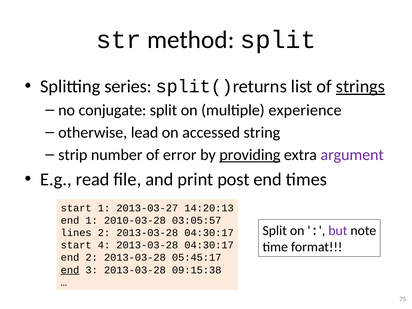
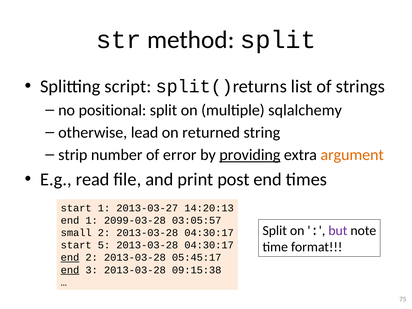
series: series -> script
strings underline: present -> none
conjugate: conjugate -> positional
experience: experience -> sqlalchemy
accessed: accessed -> returned
argument colour: purple -> orange
2010-03-28: 2010-03-28 -> 2099-03-28
lines: lines -> small
4: 4 -> 5
end at (70, 258) underline: none -> present
